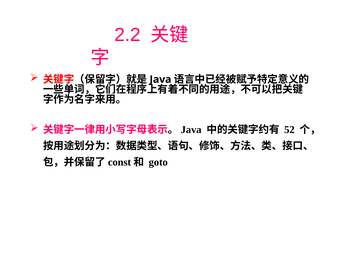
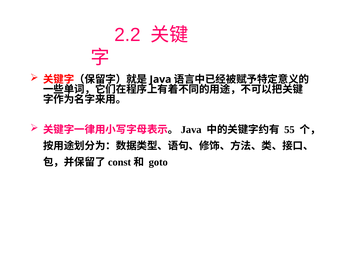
52: 52 -> 55
